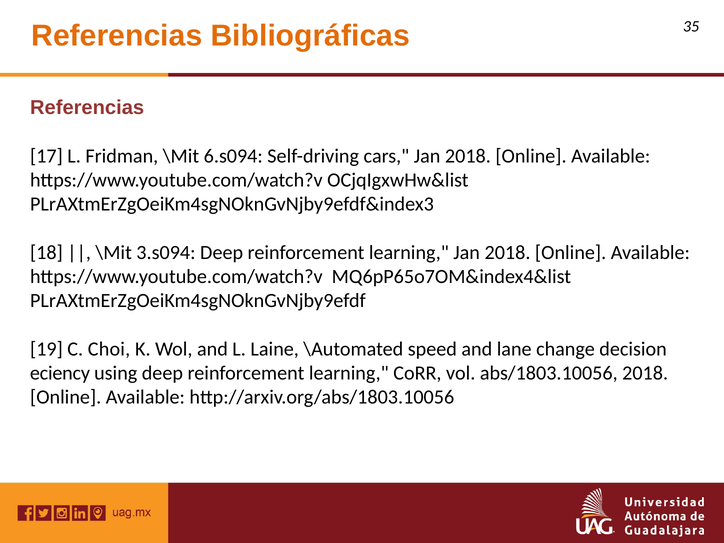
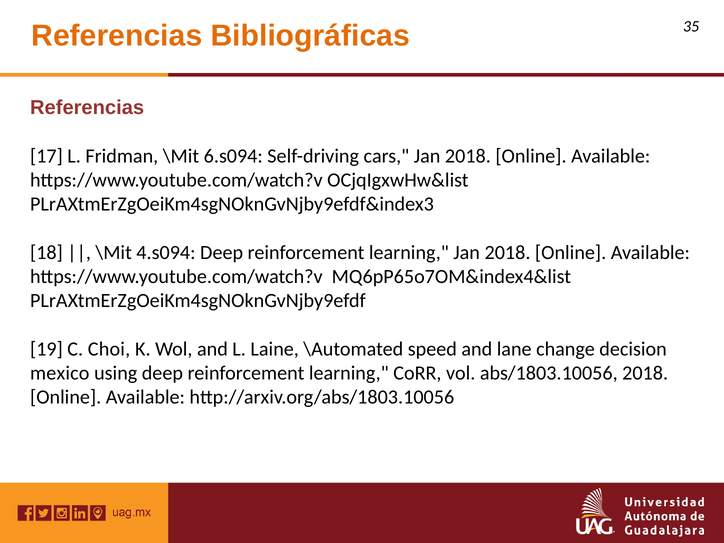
3.s094: 3.s094 -> 4.s094
eciency: eciency -> mexico
